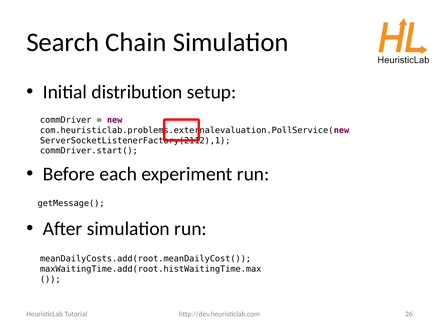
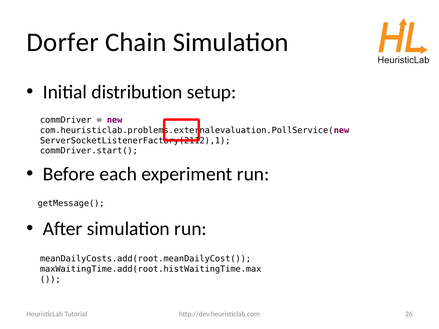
Search: Search -> Dorfer
